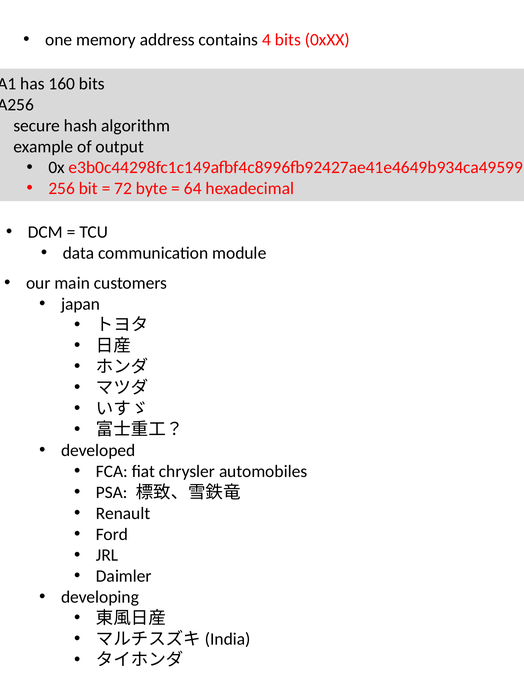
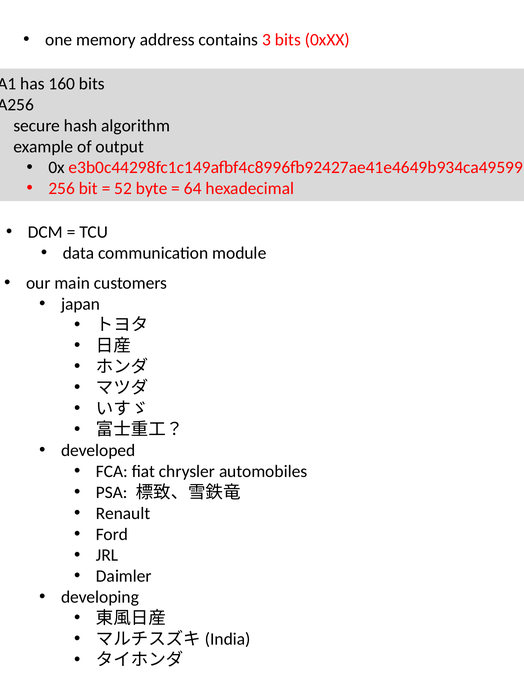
4: 4 -> 3
72: 72 -> 52
